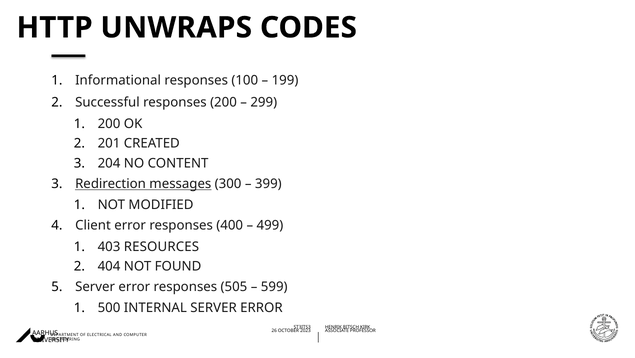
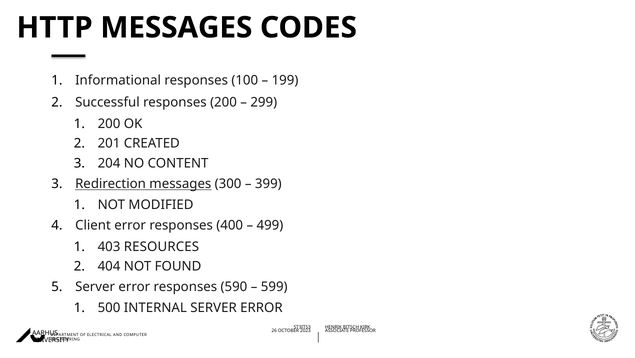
HTTP UNWRAPS: UNWRAPS -> MESSAGES
505: 505 -> 590
